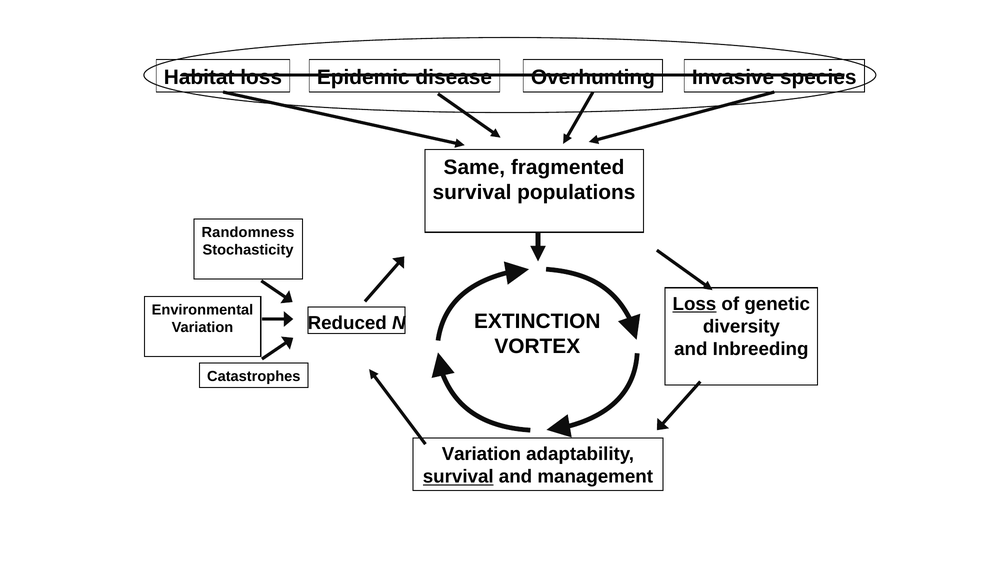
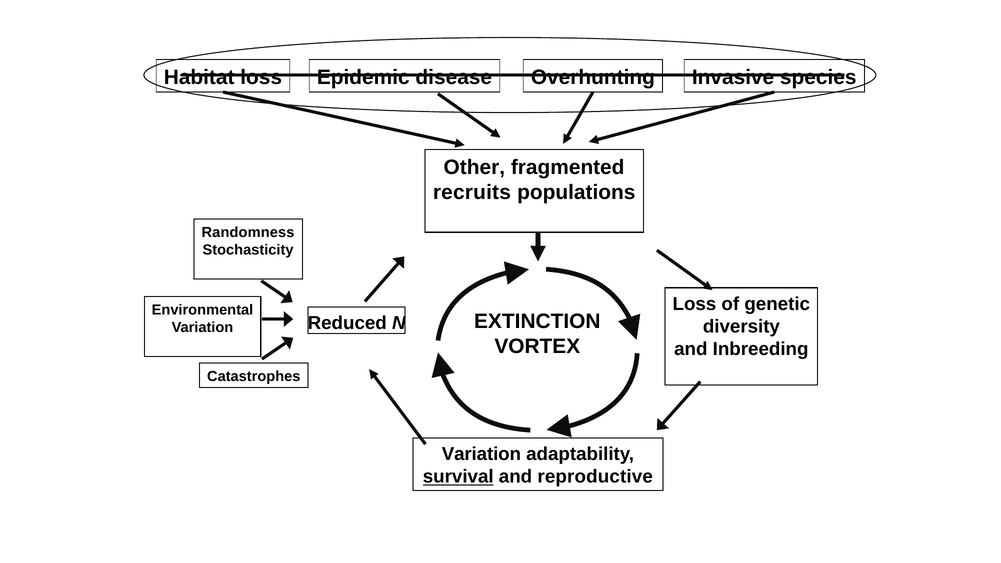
Same: Same -> Other
survival at (472, 192): survival -> recruits
Loss at (694, 304) underline: present -> none
management: management -> reproductive
